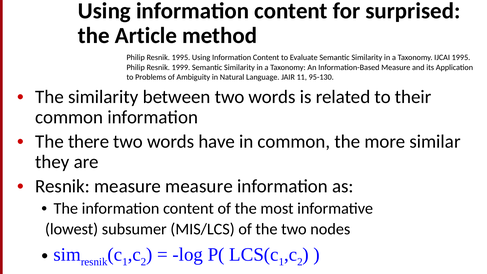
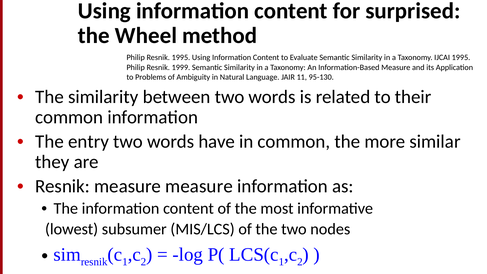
Article: Article -> Wheel
there: there -> entry
